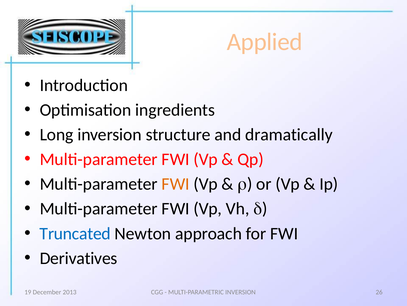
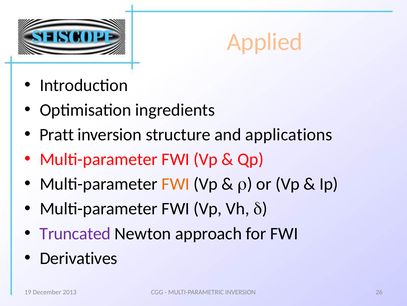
Long: Long -> Pratt
dramatically: dramatically -> applications
Truncated colour: blue -> purple
